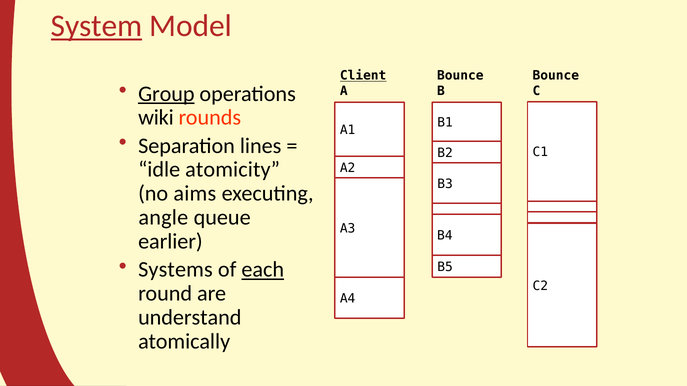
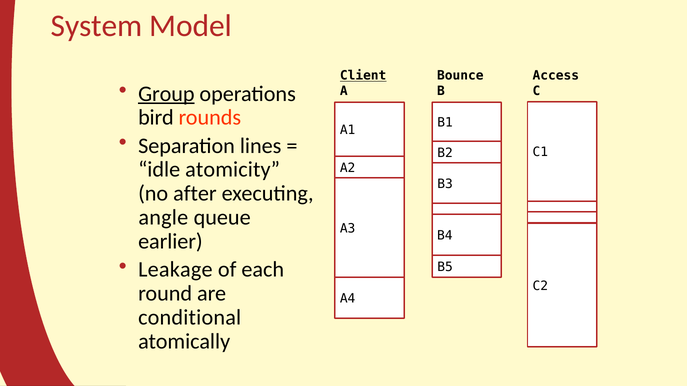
System underline: present -> none
Bounce at (556, 76): Bounce -> Access
wiki: wiki -> bird
aims: aims -> after
Systems: Systems -> Leakage
each underline: present -> none
understand: understand -> conditional
